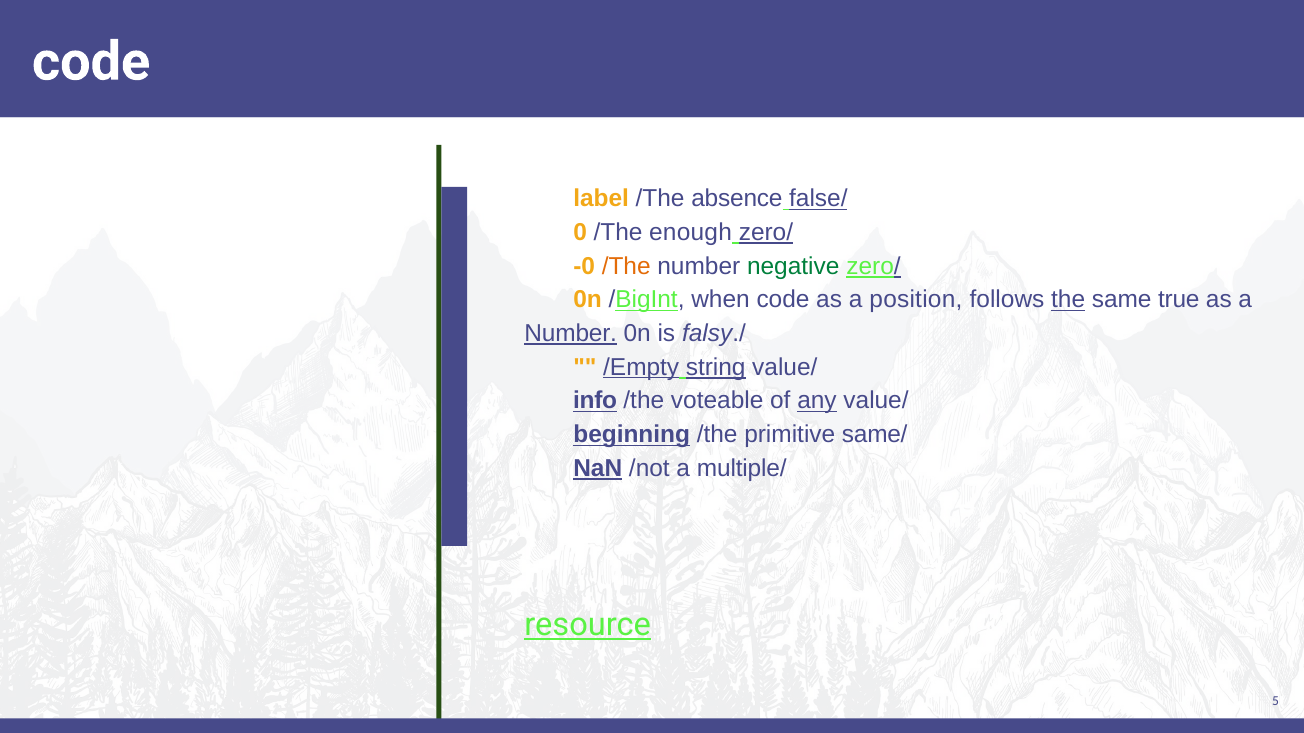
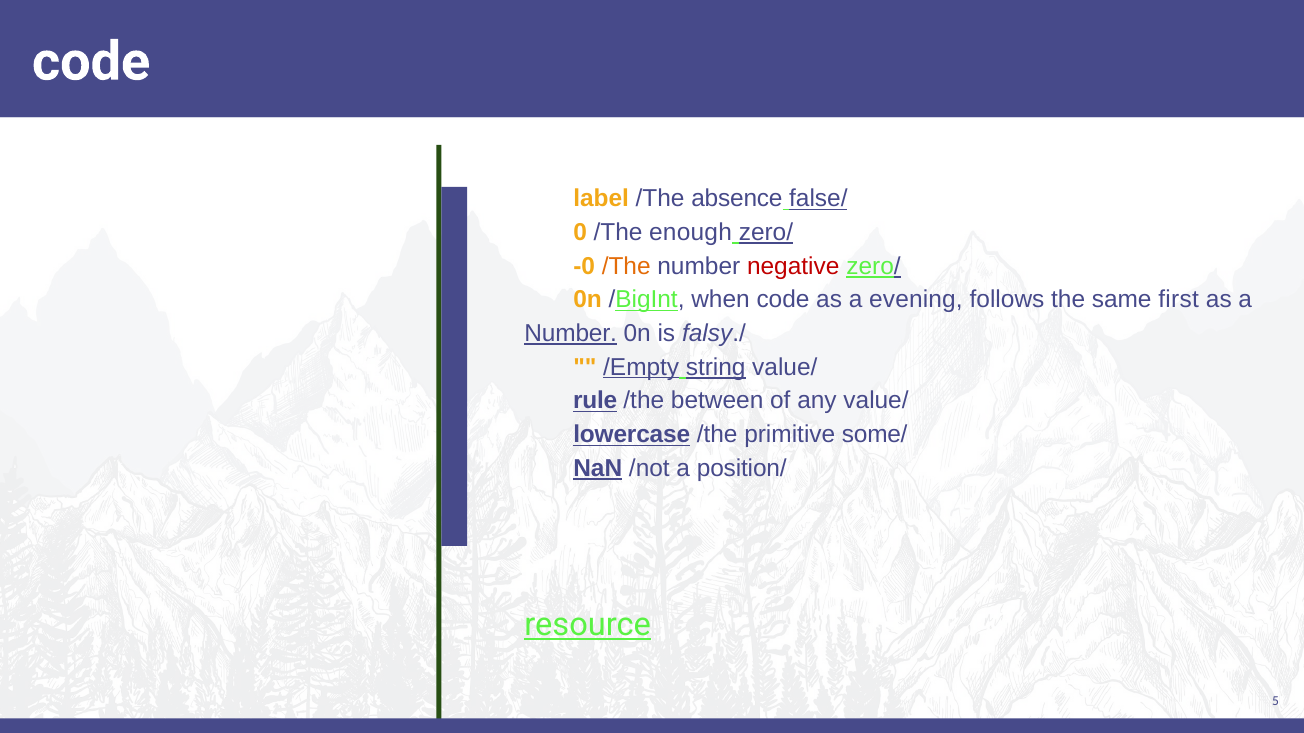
negative colour: green -> red
position: position -> evening
the underline: present -> none
true: true -> first
info: info -> rule
voteable: voteable -> between
any underline: present -> none
beginning: beginning -> lowercase
same/: same/ -> some/
multiple/: multiple/ -> position/
